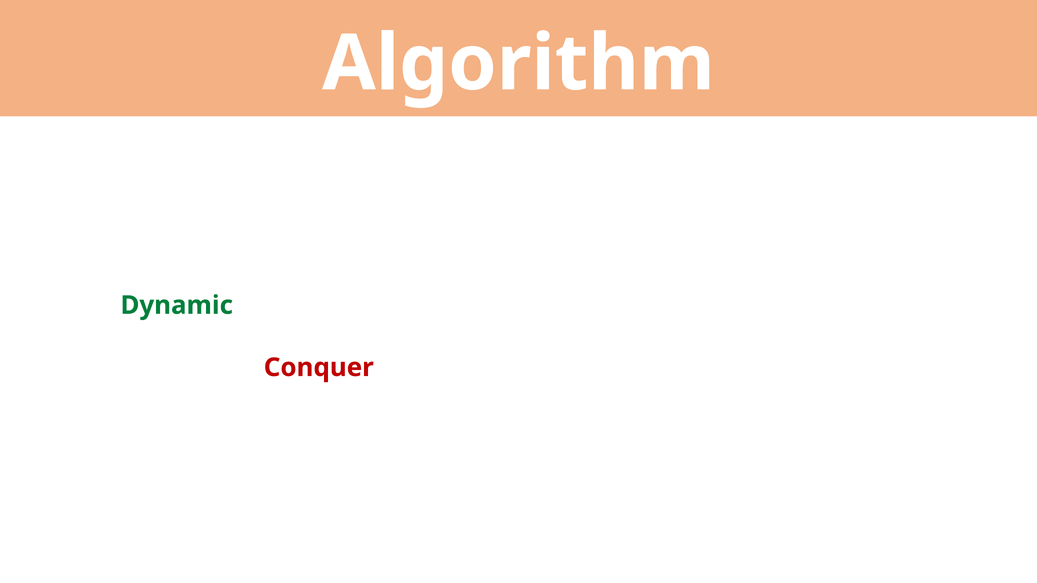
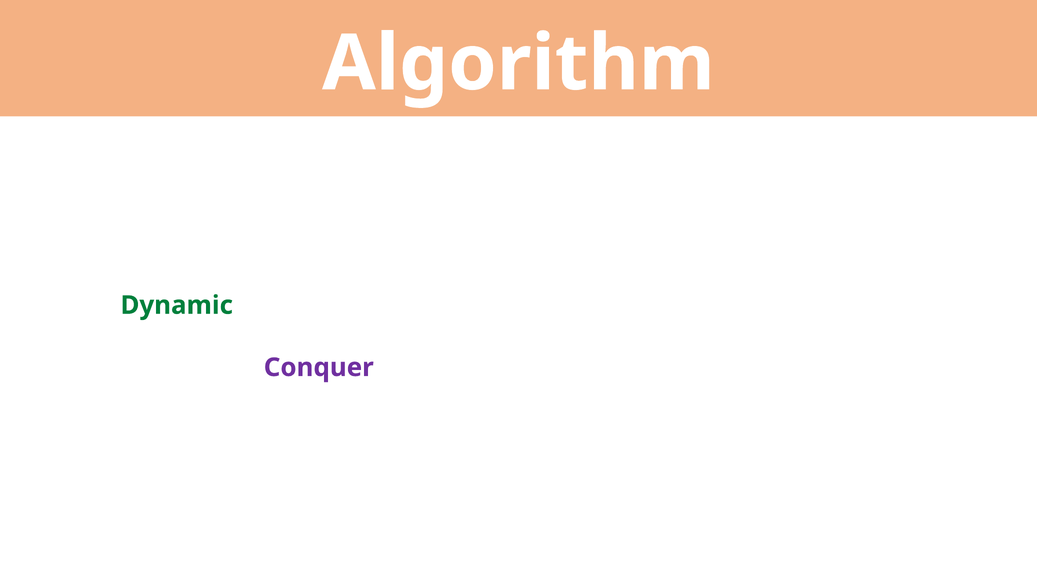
Conquer colour: red -> purple
